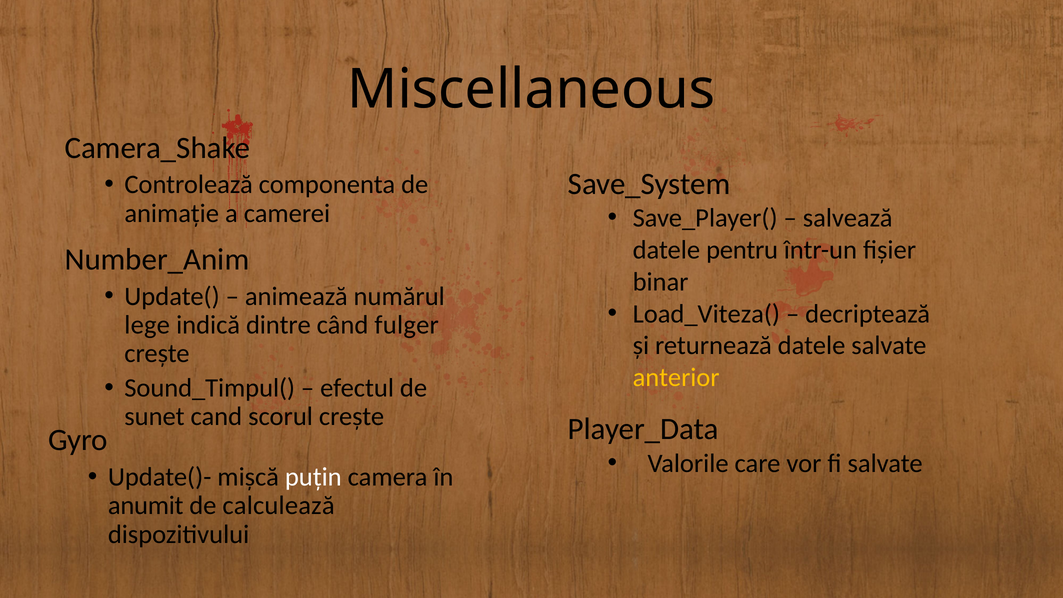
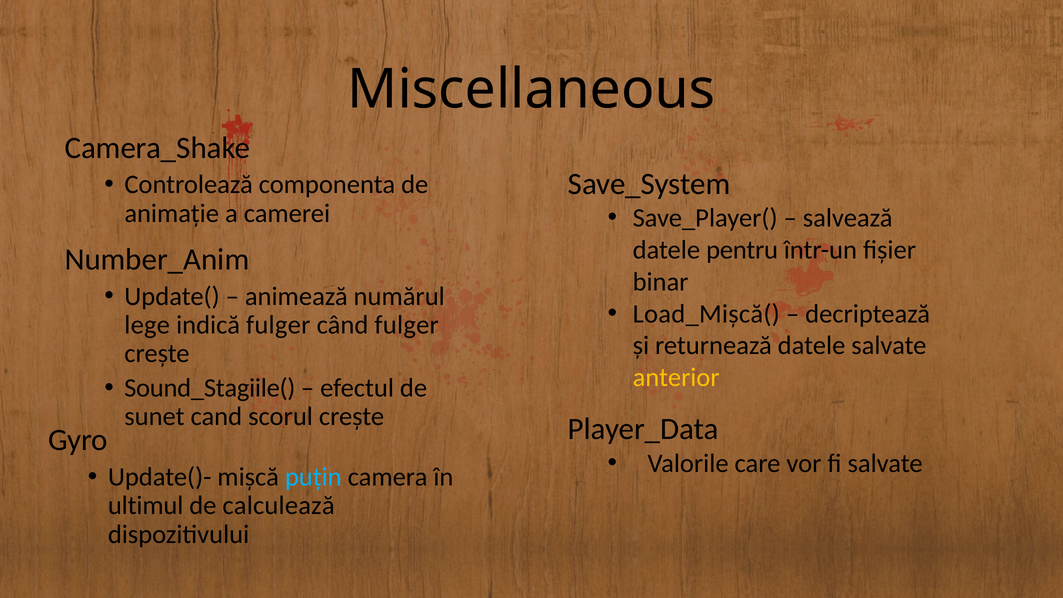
Load_Viteza(: Load_Viteza( -> Load_Mișcă(
indică dintre: dintre -> fulger
Sound_Timpul(: Sound_Timpul( -> Sound_Stagiile(
puțin colour: white -> light blue
anumit: anumit -> ultimul
